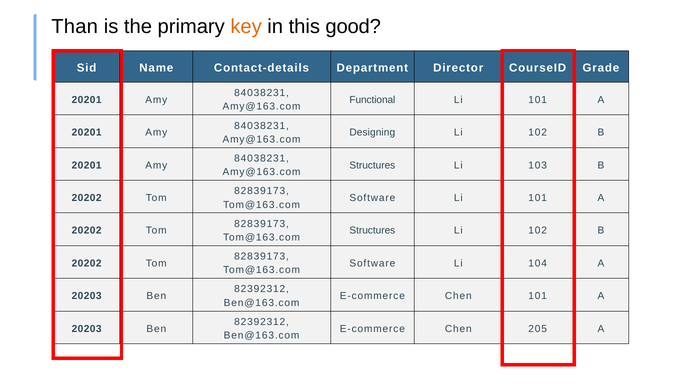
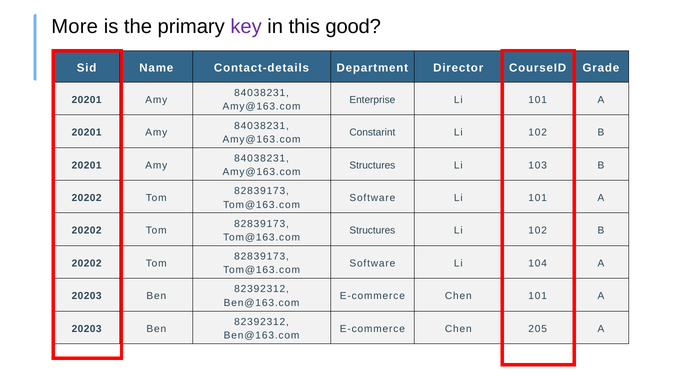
Than: Than -> More
key colour: orange -> purple
Functional: Functional -> Enterprise
Designing: Designing -> Constarint
